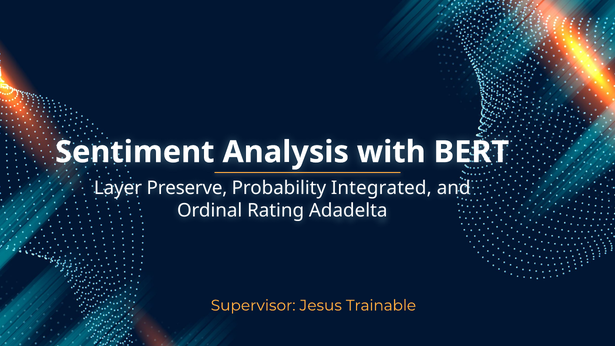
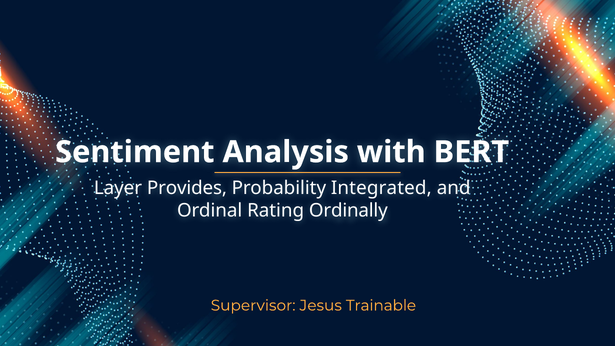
Preserve: Preserve -> Provides
Adadelta: Adadelta -> Ordinally
